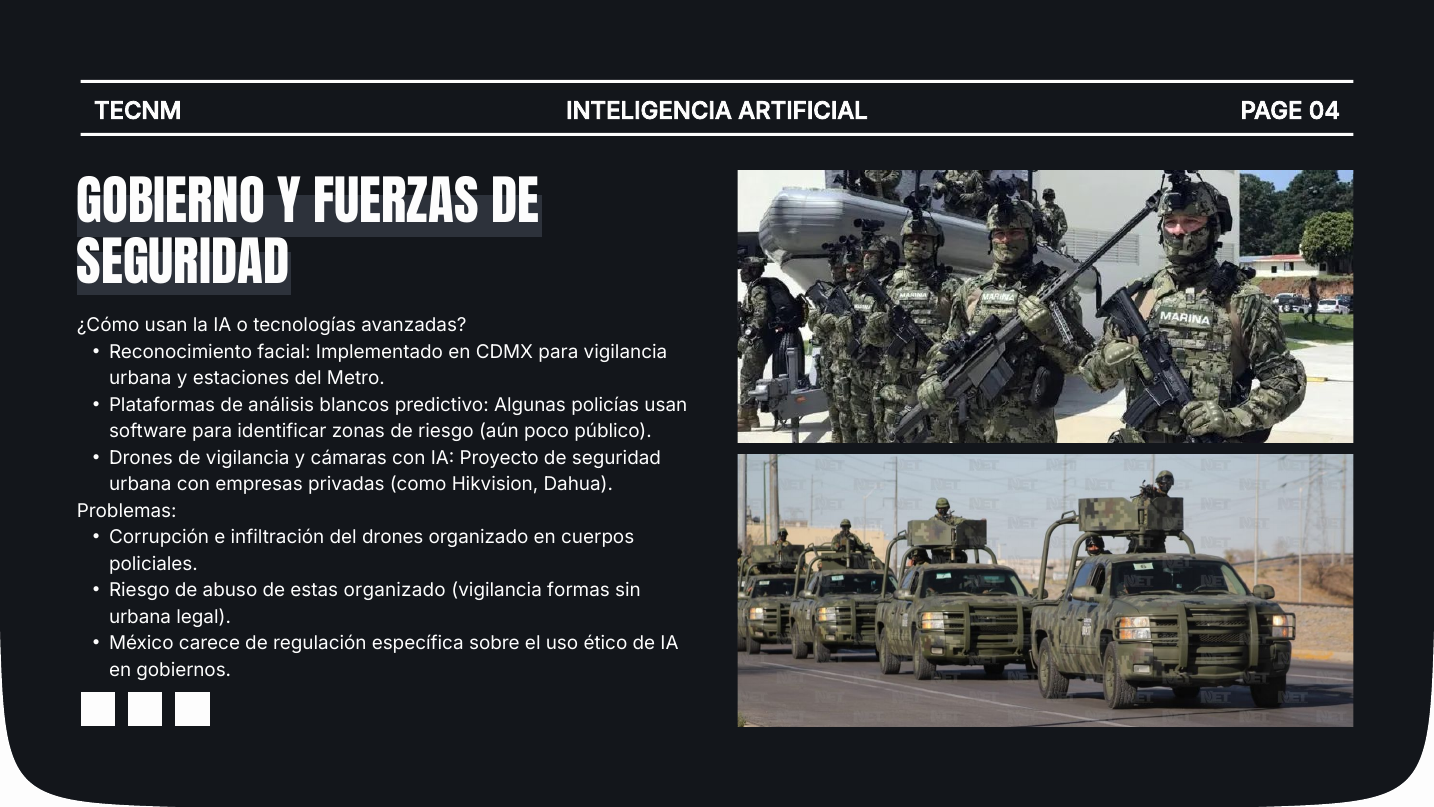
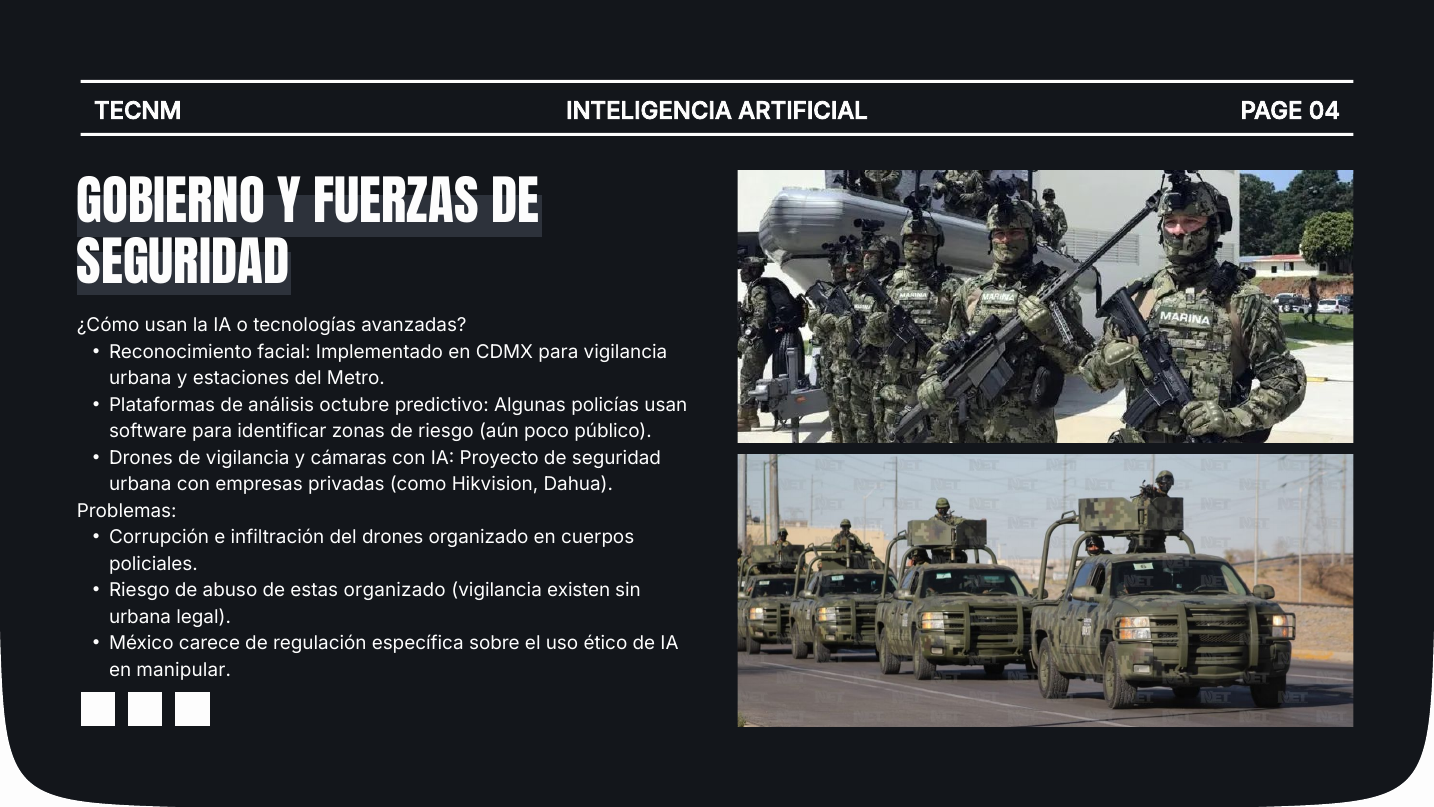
blancos: blancos -> octubre
formas: formas -> existen
gobiernos: gobiernos -> manipular
